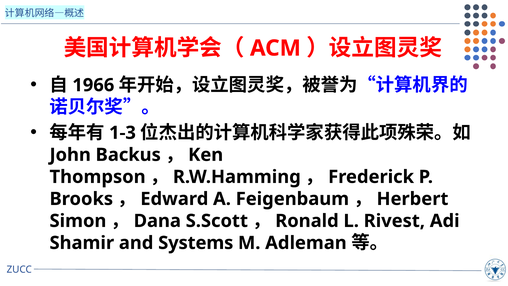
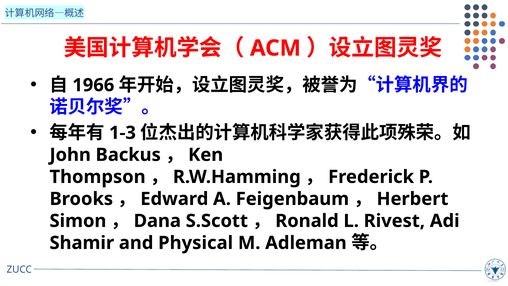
Systems: Systems -> Physical
